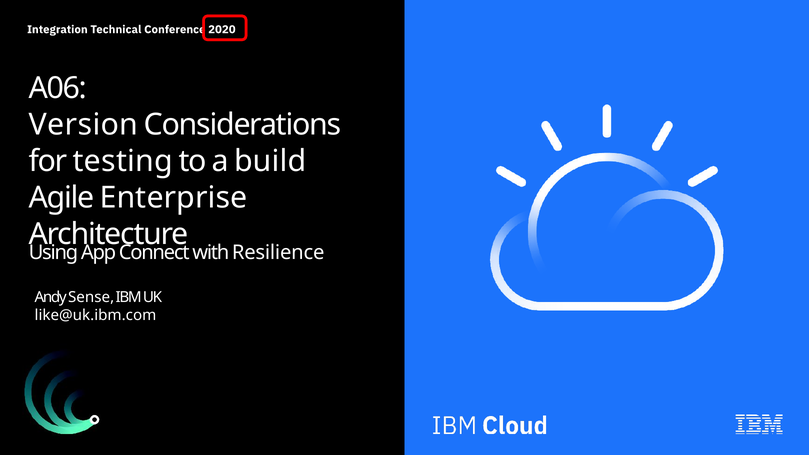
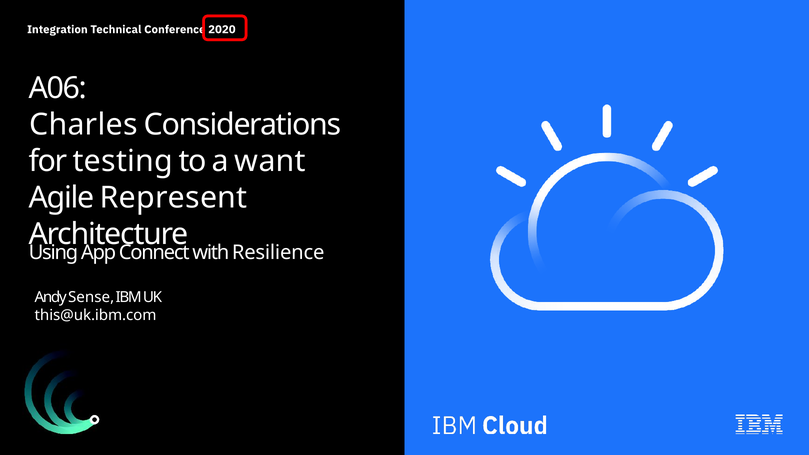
Version: Version -> Charles
build: build -> want
Enterprise: Enterprise -> Represent
like@uk.ibm.com: like@uk.ibm.com -> this@uk.ibm.com
